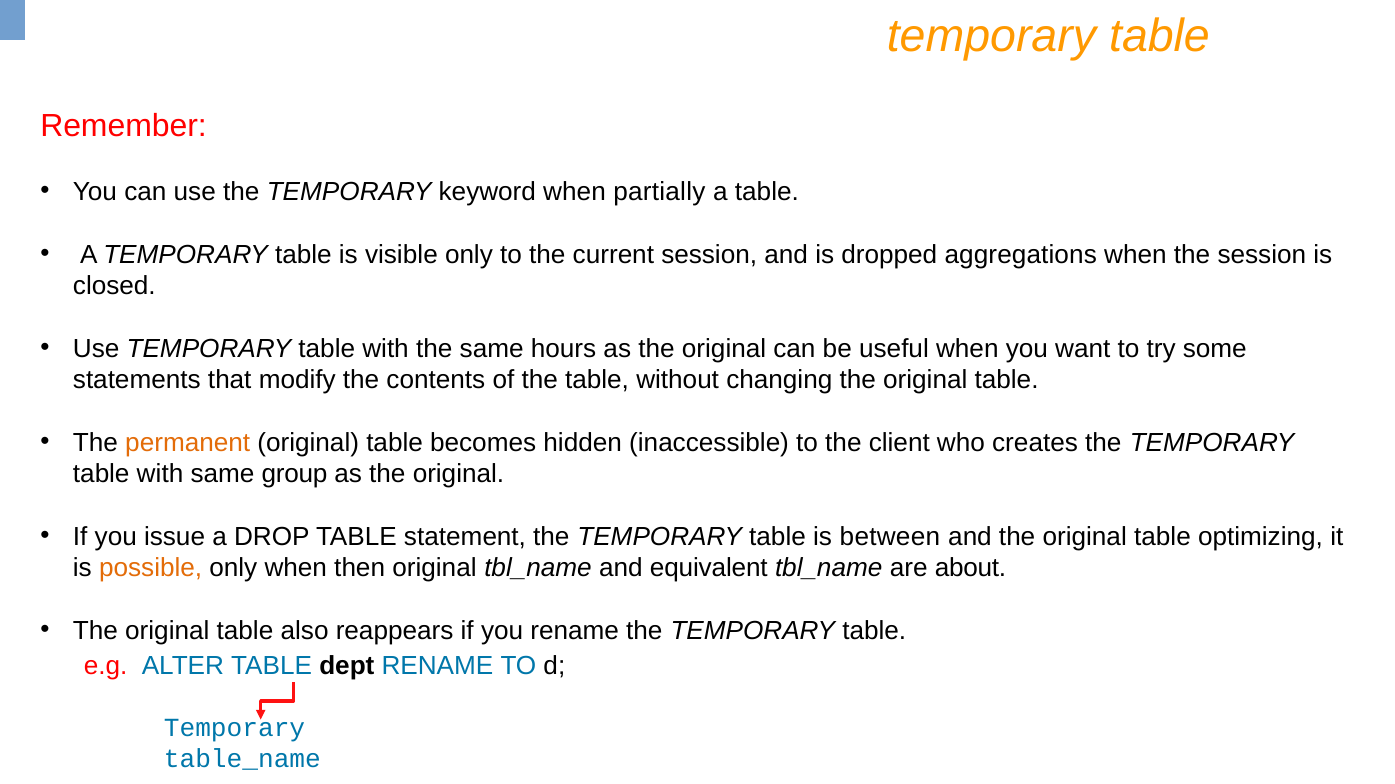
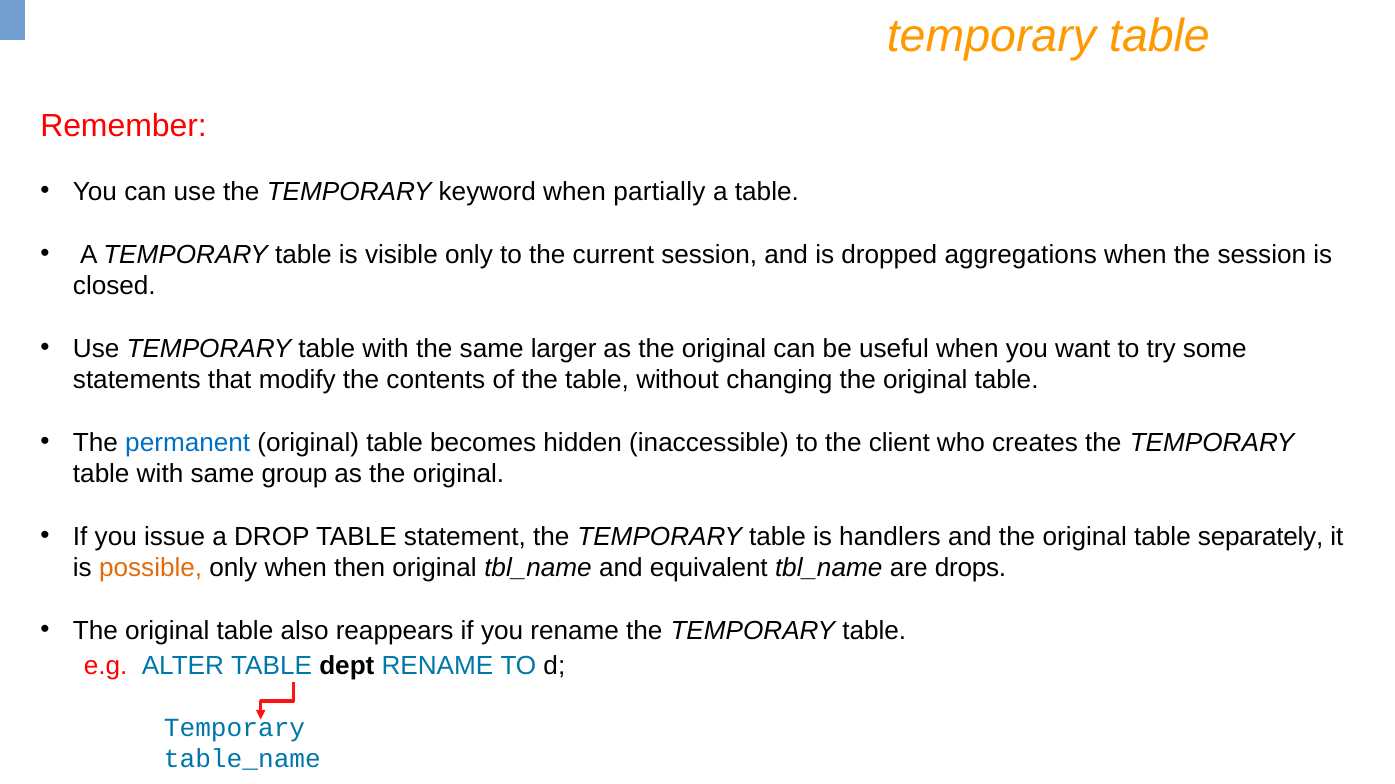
hours: hours -> larger
permanent colour: orange -> blue
between: between -> handlers
optimizing: optimizing -> separately
about: about -> drops
